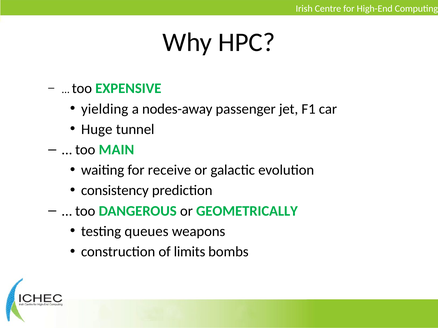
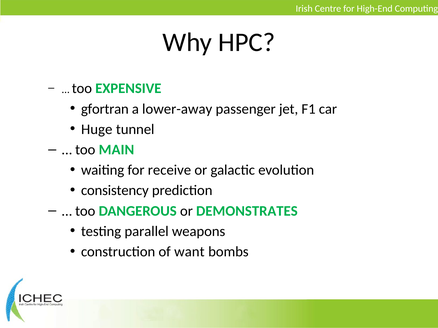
yielding: yielding -> gfortran
nodes-away: nodes-away -> lower-away
GEOMETRICALLY: GEOMETRICALLY -> DEMONSTRATES
queues: queues -> parallel
limits: limits -> want
